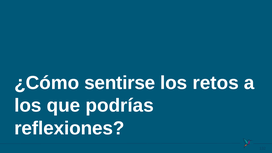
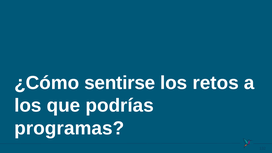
reflexiones: reflexiones -> programas
